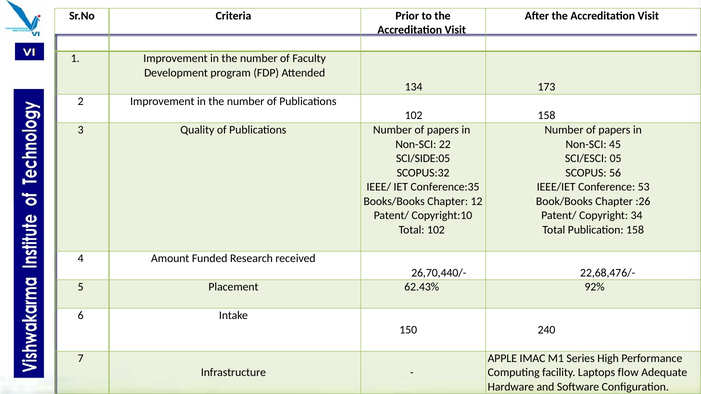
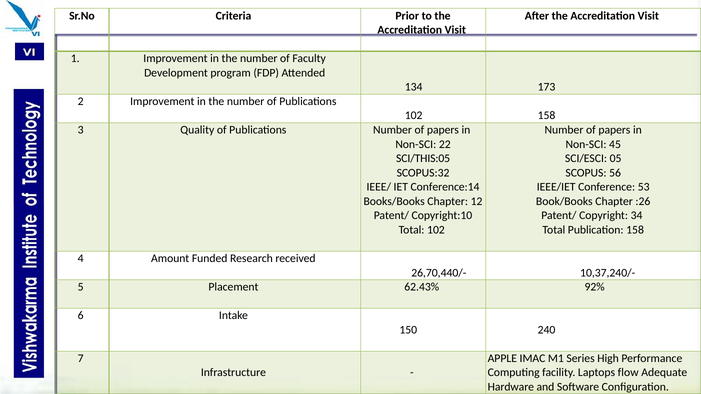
SCI/SIDE:05: SCI/SIDE:05 -> SCI/THIS:05
Conference:35: Conference:35 -> Conference:14
22,68,476/-: 22,68,476/- -> 10,37,240/-
